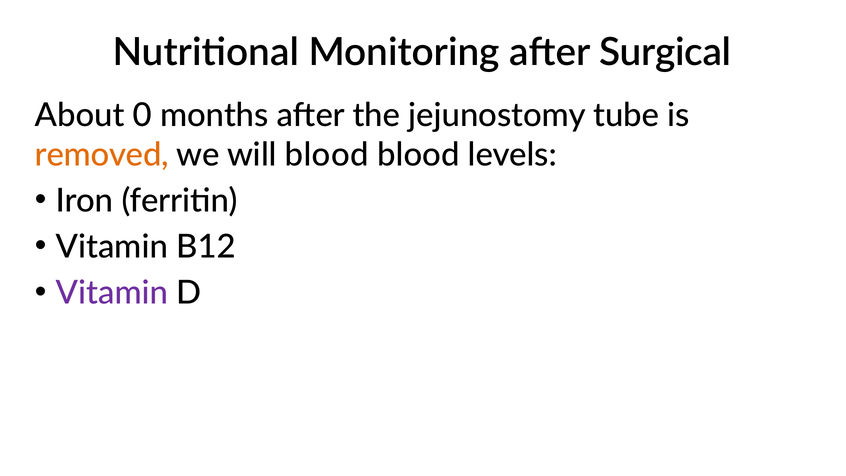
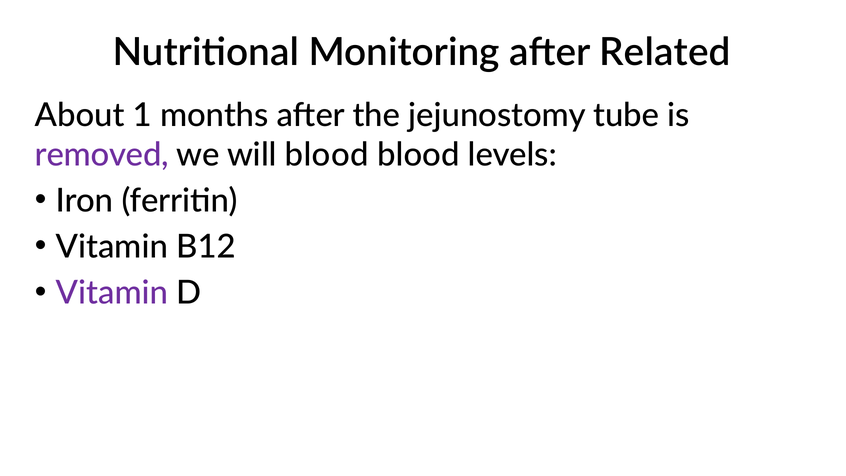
Surgical: Surgical -> Related
0: 0 -> 1
removed colour: orange -> purple
